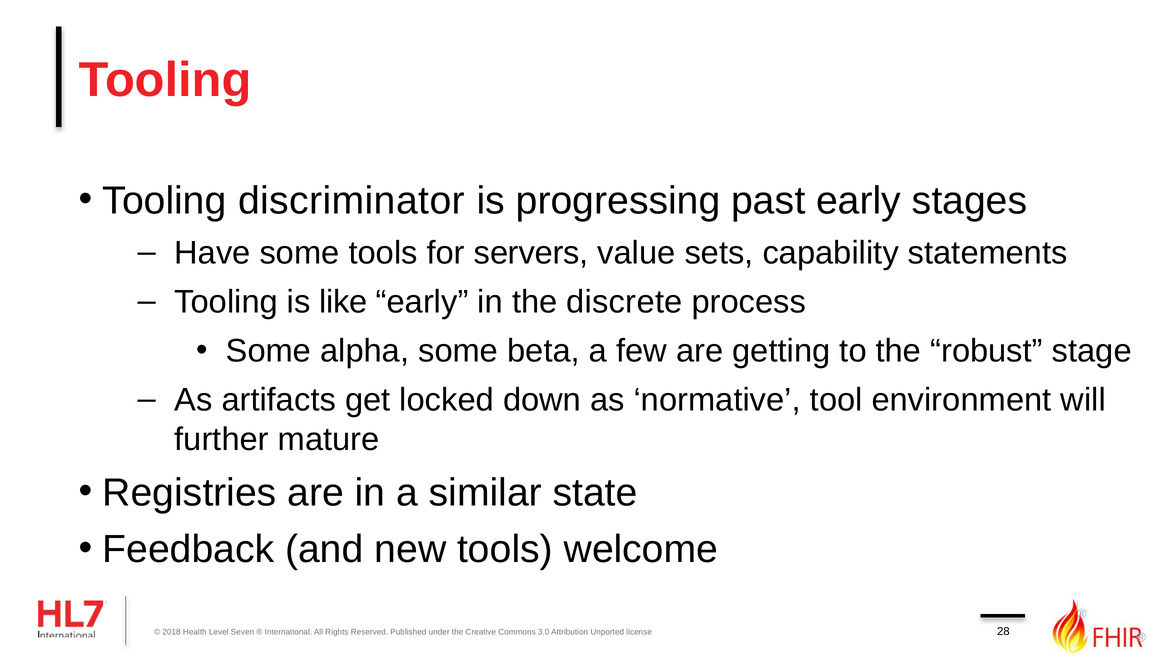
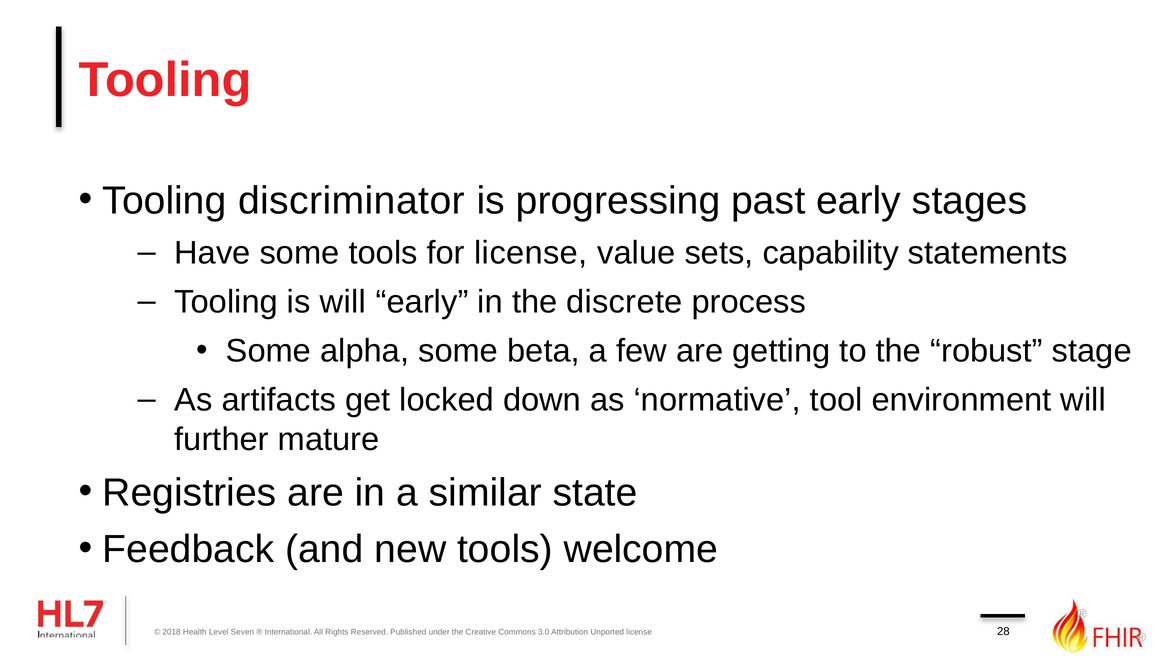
for servers: servers -> license
is like: like -> will
